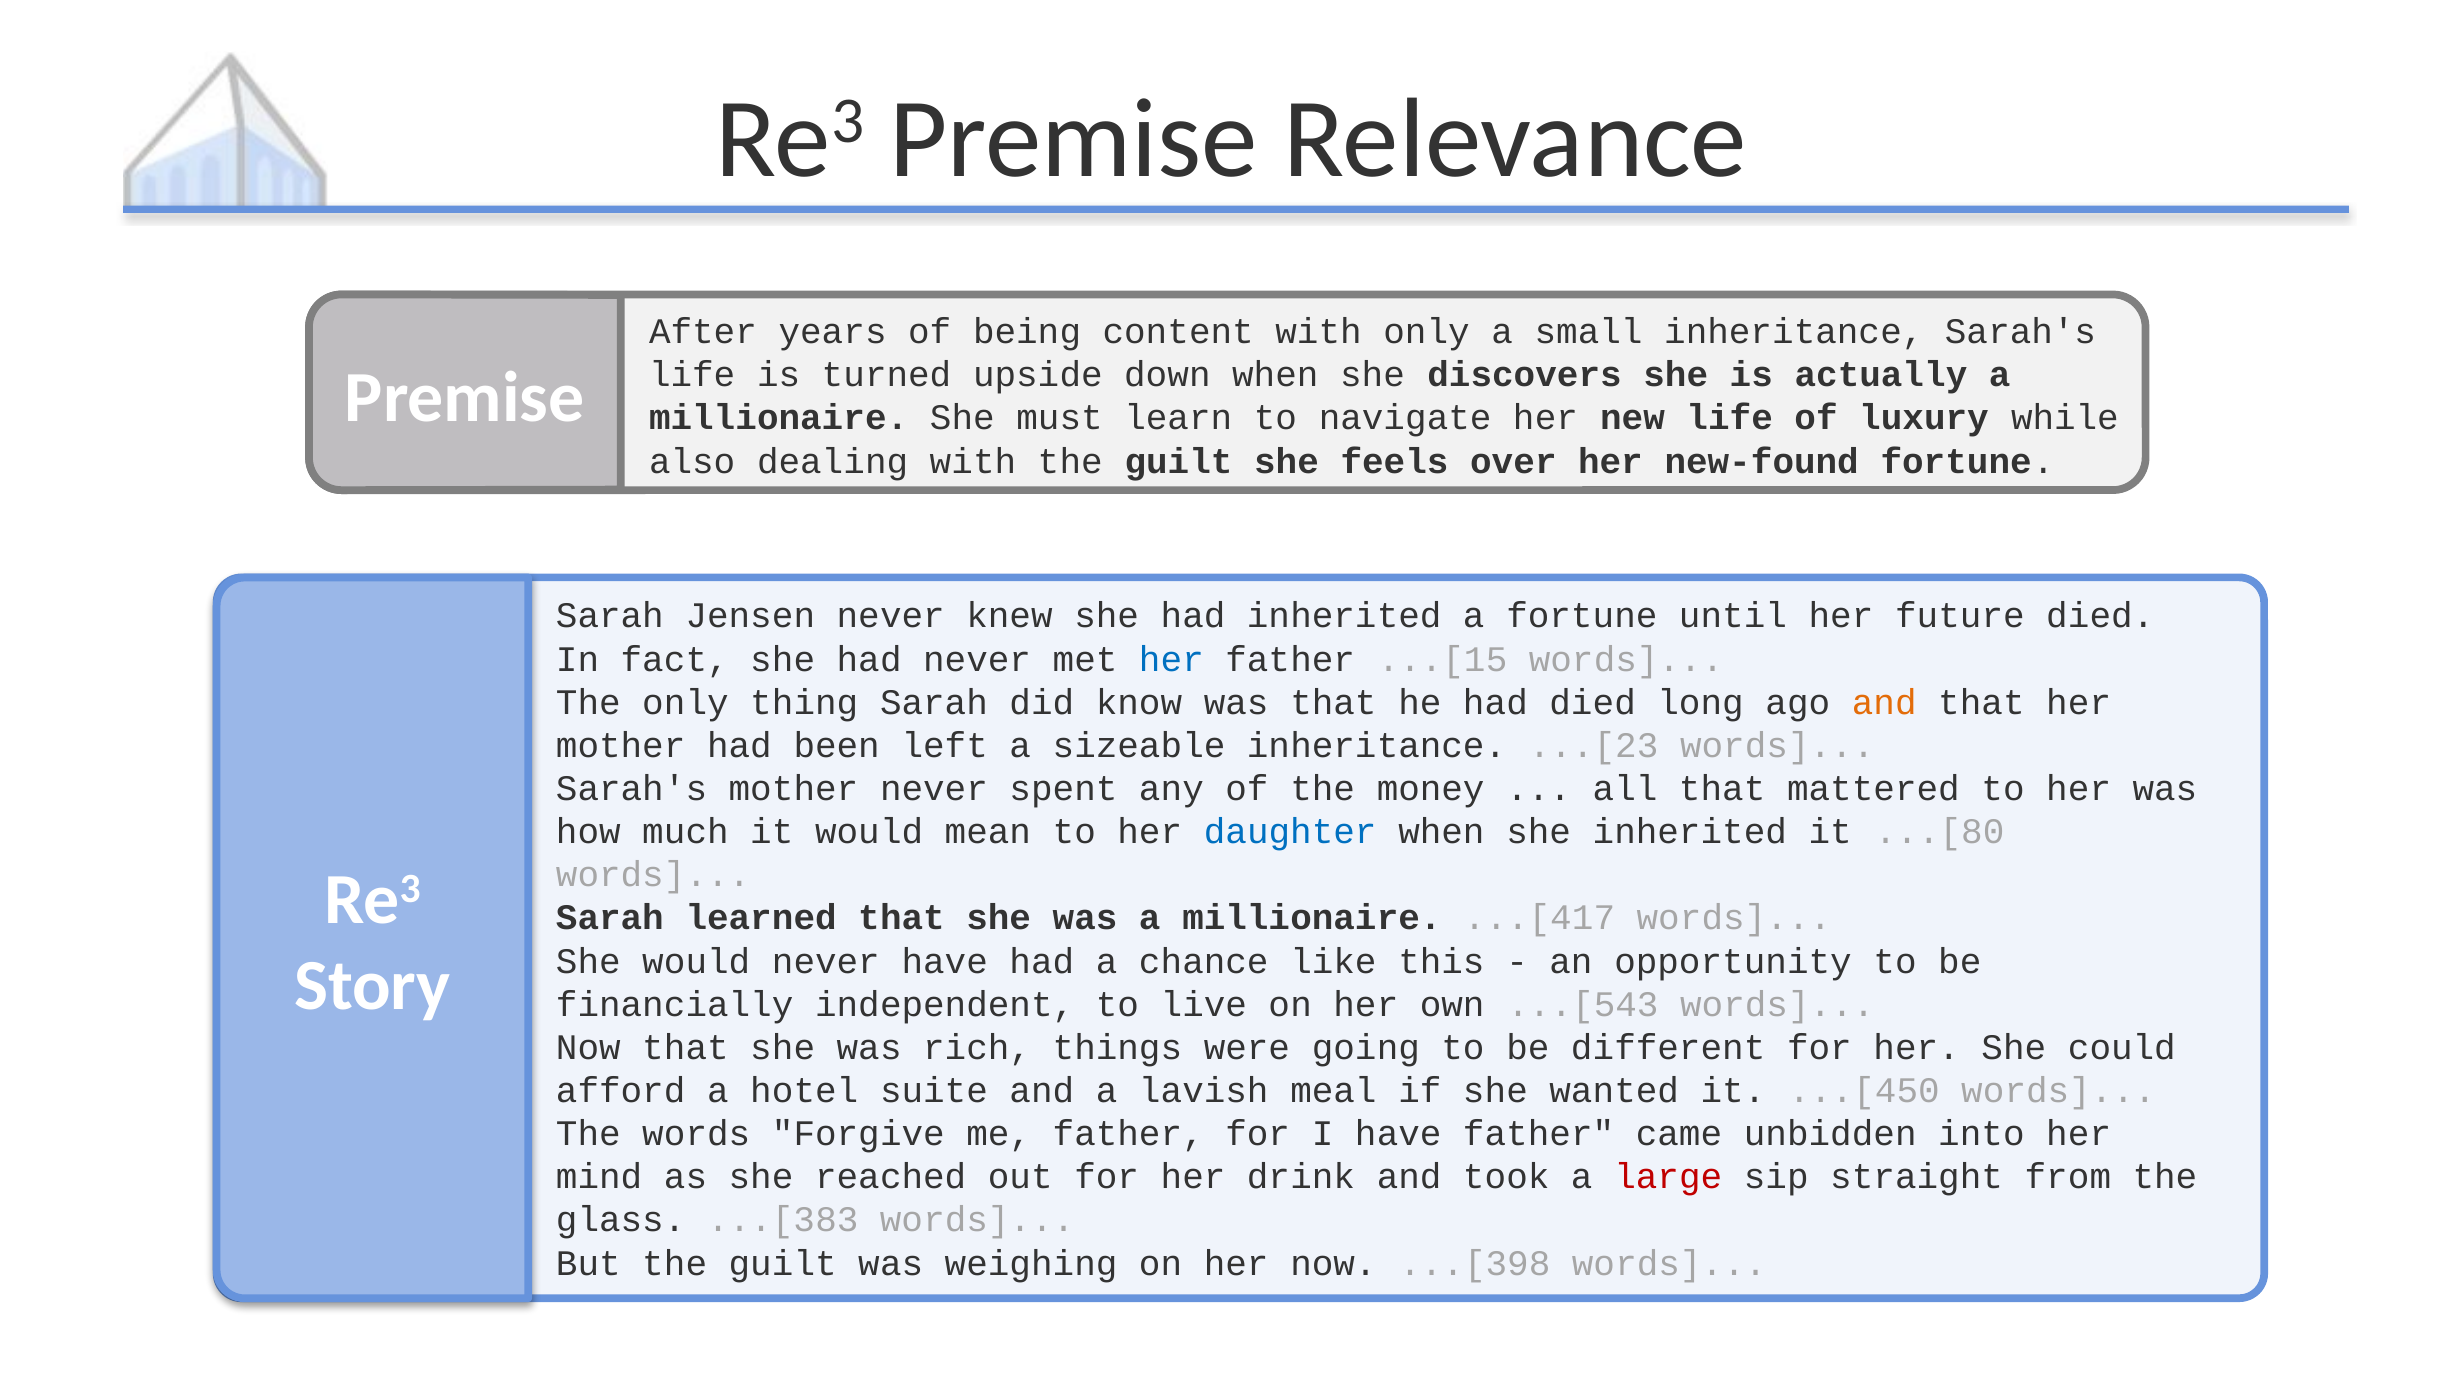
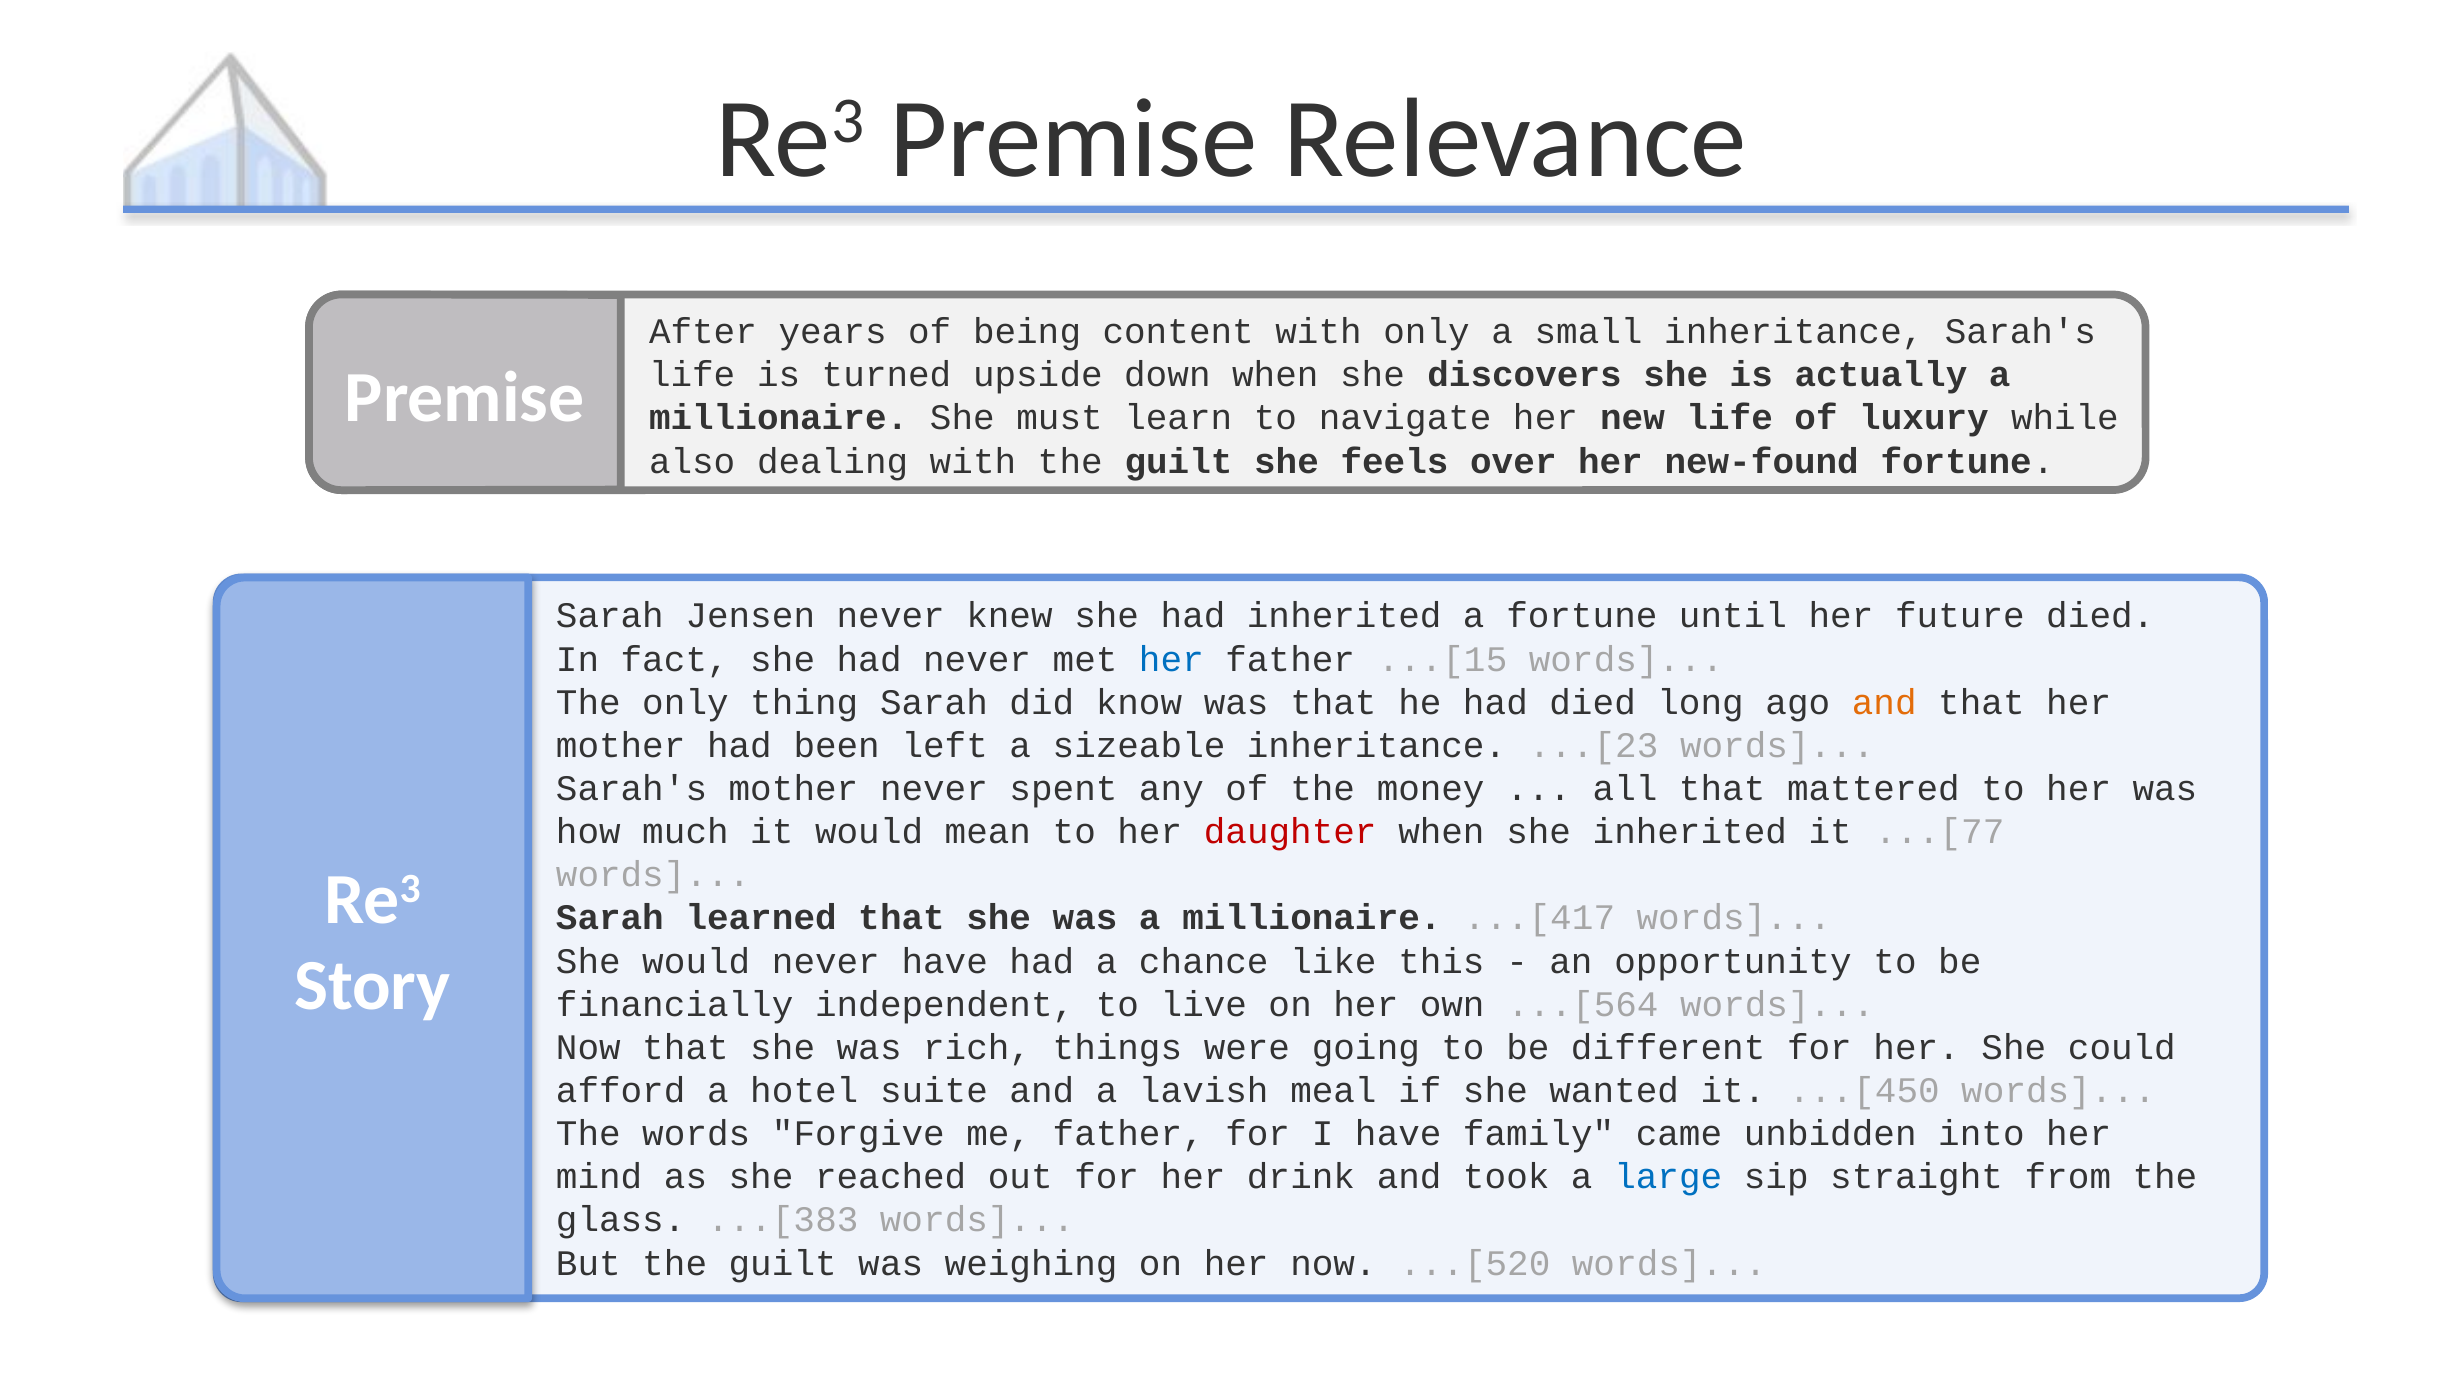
daughter colour: blue -> red
...[80: ...[80 -> ...[77
...[543: ...[543 -> ...[564
have father: father -> family
large colour: red -> blue
...[398: ...[398 -> ...[520
